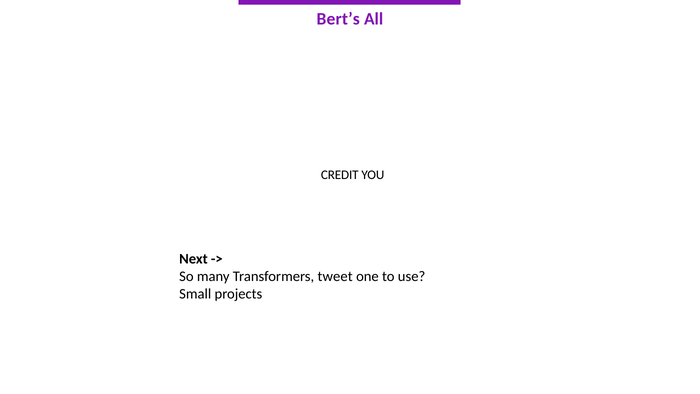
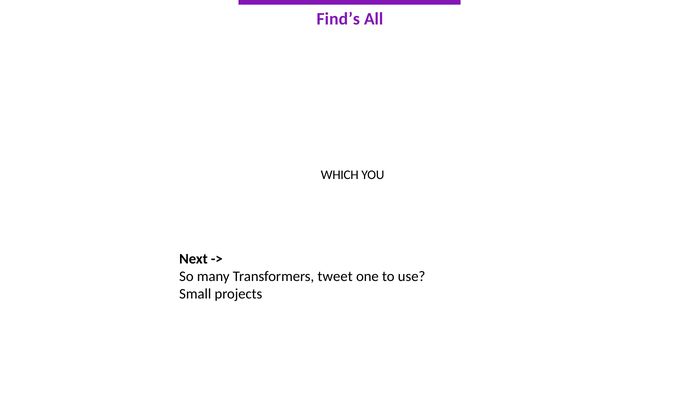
Bert’s: Bert’s -> Find’s
CREDIT: CREDIT -> WHICH
